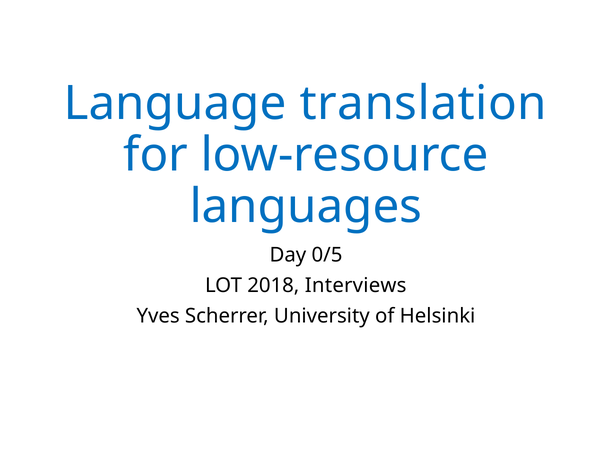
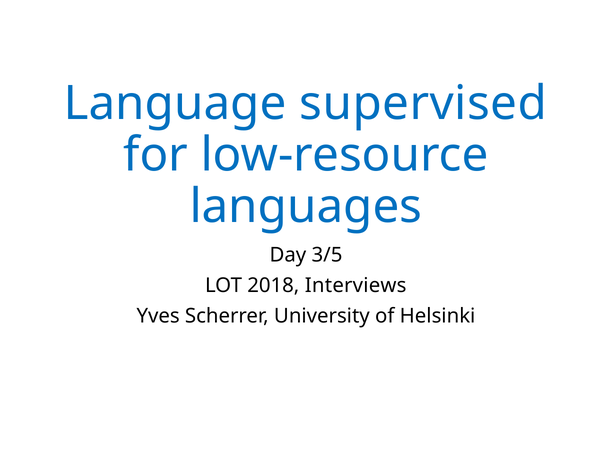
translation: translation -> supervised
0/5: 0/5 -> 3/5
